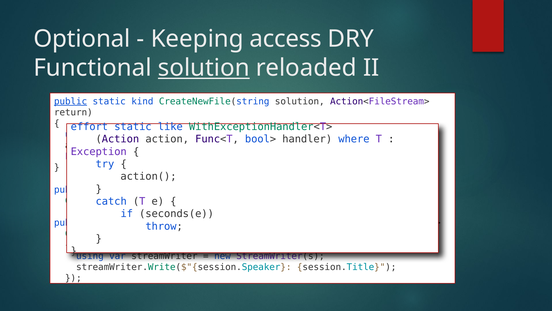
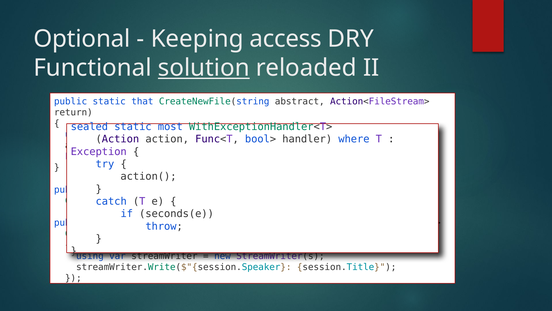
public at (71, 101) underline: present -> none
kind: kind -> that
CreateNewFile(string solution: solution -> abstract
effort: effort -> sealed
like: like -> most
